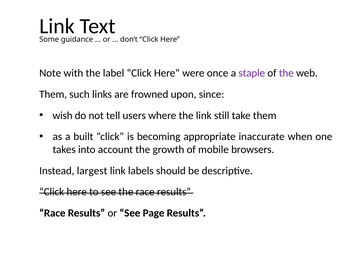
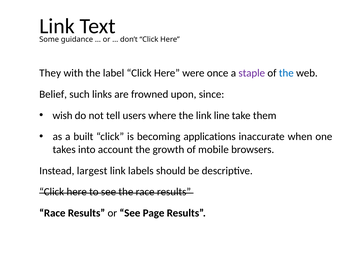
Note: Note -> They
the at (286, 73) colour: purple -> blue
Them at (53, 95): Them -> Belief
still: still -> line
appropriate: appropriate -> applications
